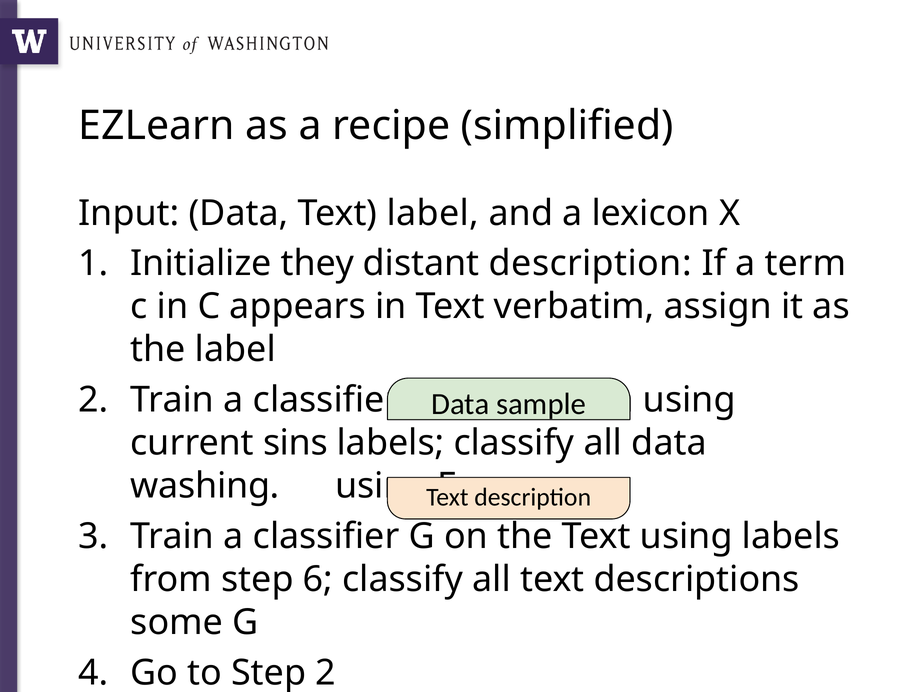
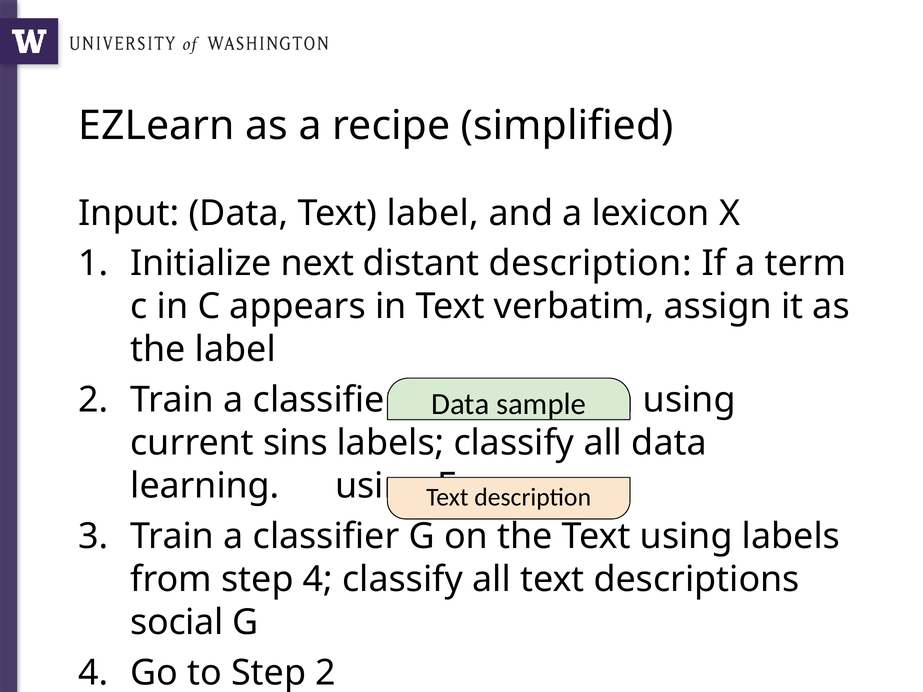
they: they -> next
washing: washing -> learning
step 6: 6 -> 4
some: some -> social
